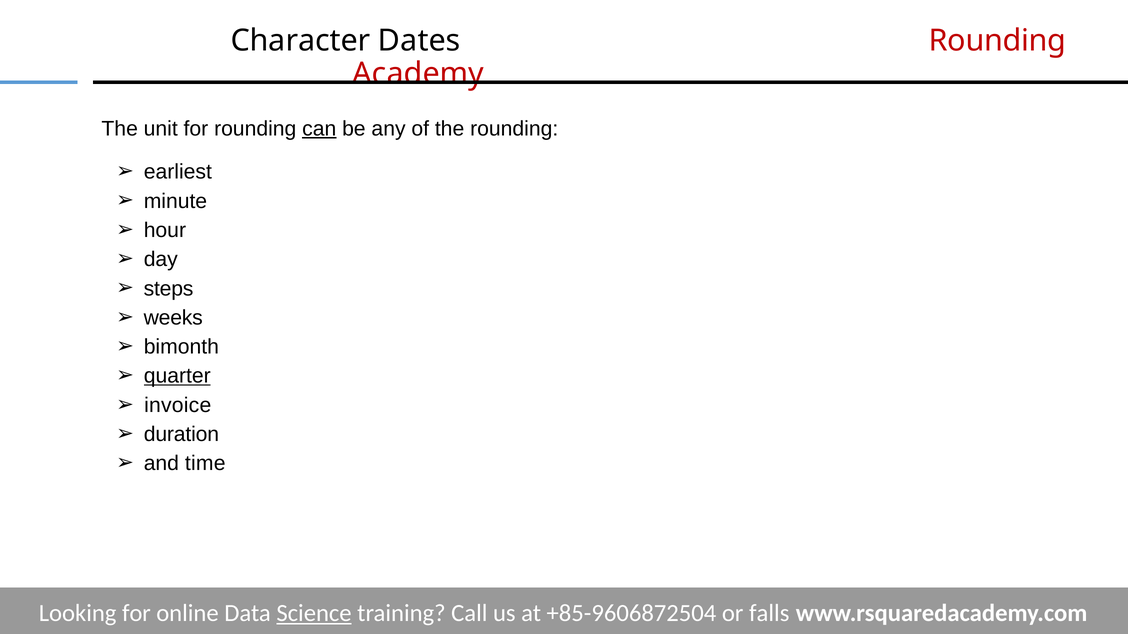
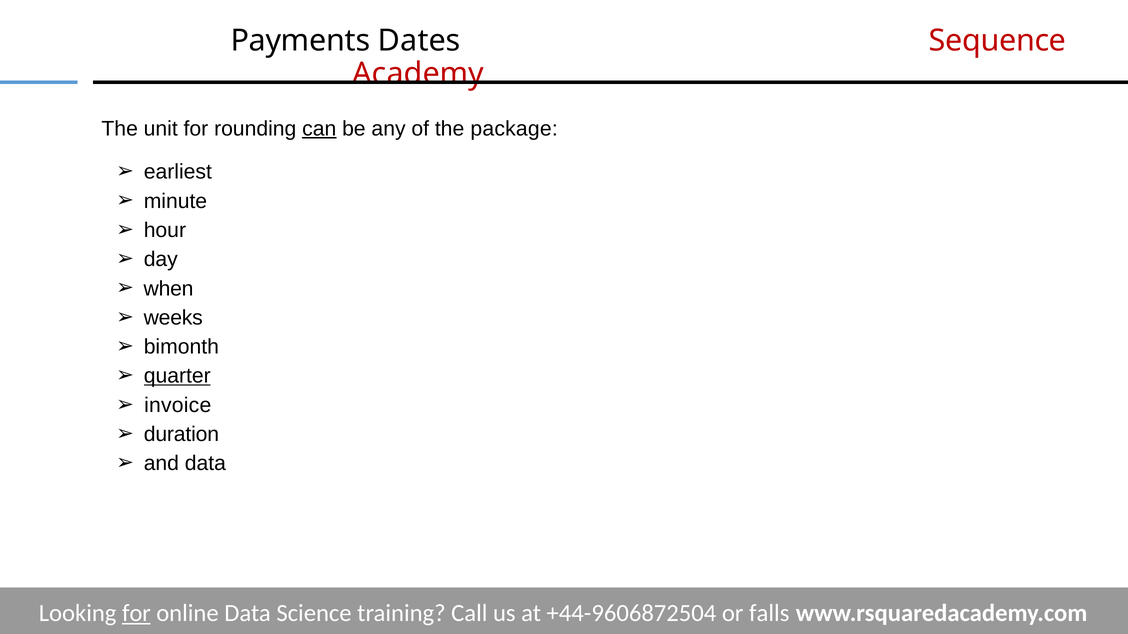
Character: Character -> Payments
Dates Rounding: Rounding -> Sequence
the rounding: rounding -> package
steps: steps -> when
and time: time -> data
for at (136, 614) underline: none -> present
Science underline: present -> none
+85-9606872504: +85-9606872504 -> +44-9606872504
